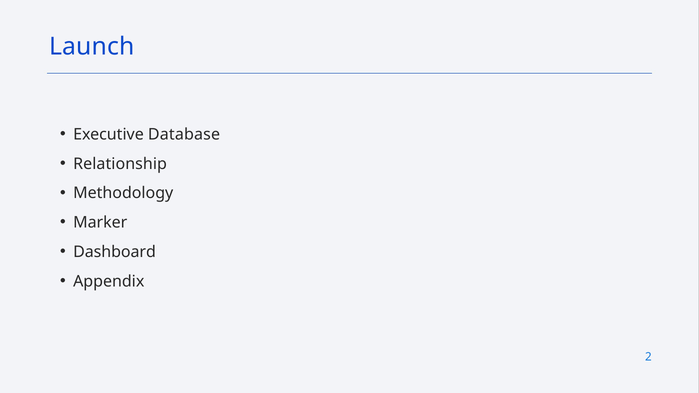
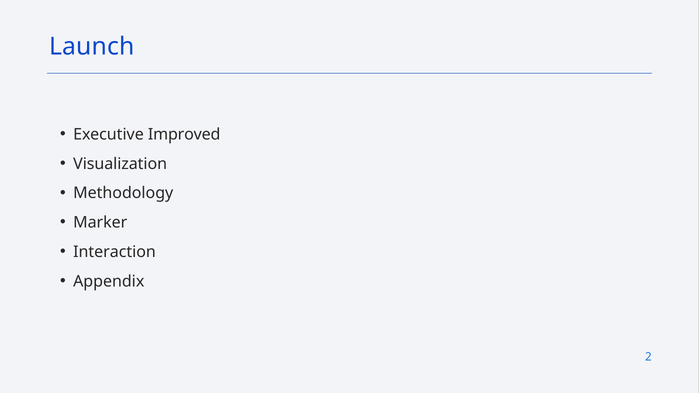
Database: Database -> Improved
Relationship: Relationship -> Visualization
Dashboard: Dashboard -> Interaction
